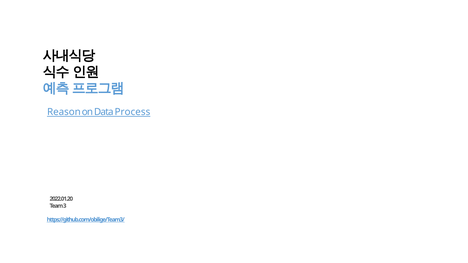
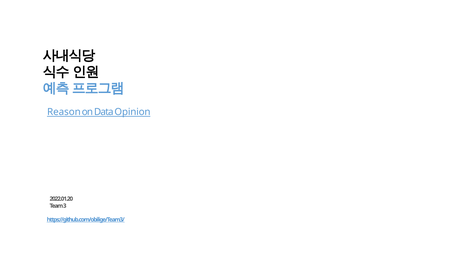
Process: Process -> Opinion
